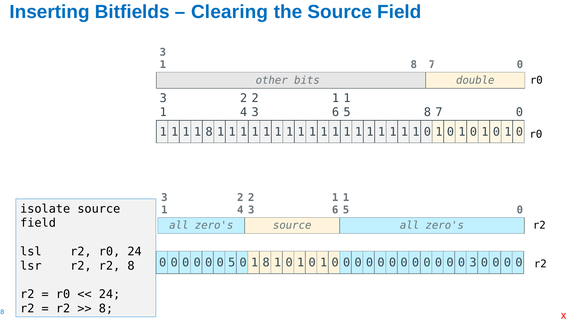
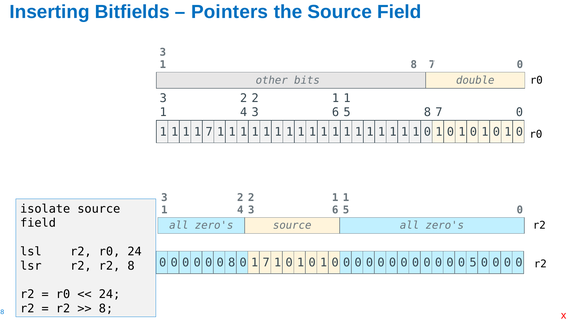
Clearing: Clearing -> Pointers
1 1 8: 8 -> 7
0 5: 5 -> 8
0 1 8: 8 -> 7
3 at (473, 263): 3 -> 5
